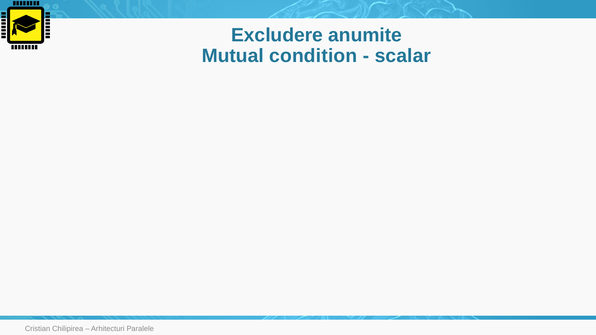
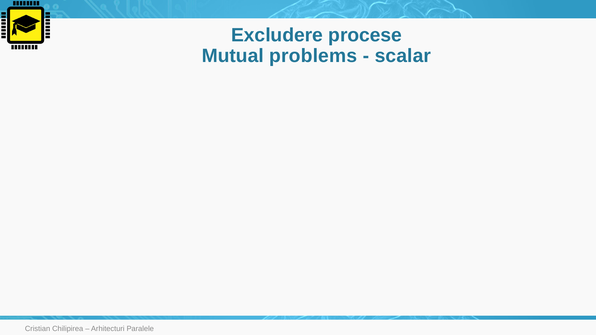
anumite: anumite -> procese
condition: condition -> problems
